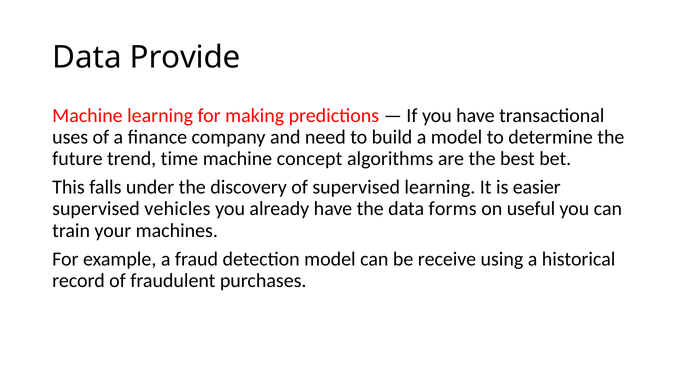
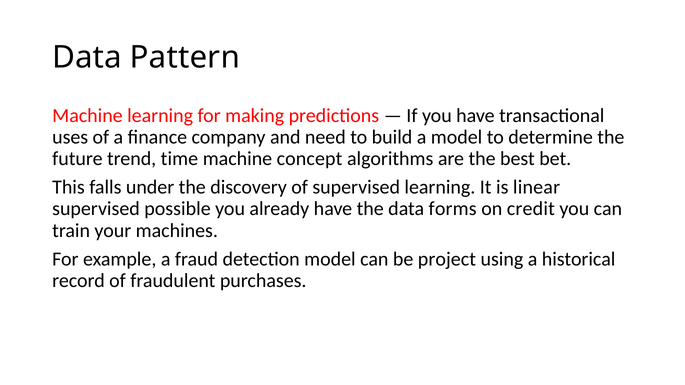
Provide: Provide -> Pattern
easier: easier -> linear
vehicles: vehicles -> possible
useful: useful -> credit
receive: receive -> project
